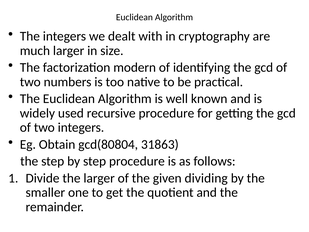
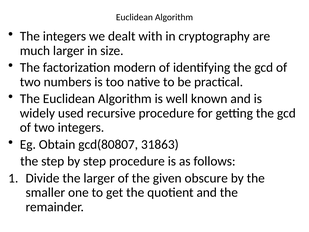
gcd(80804: gcd(80804 -> gcd(80807
dividing: dividing -> obscure
